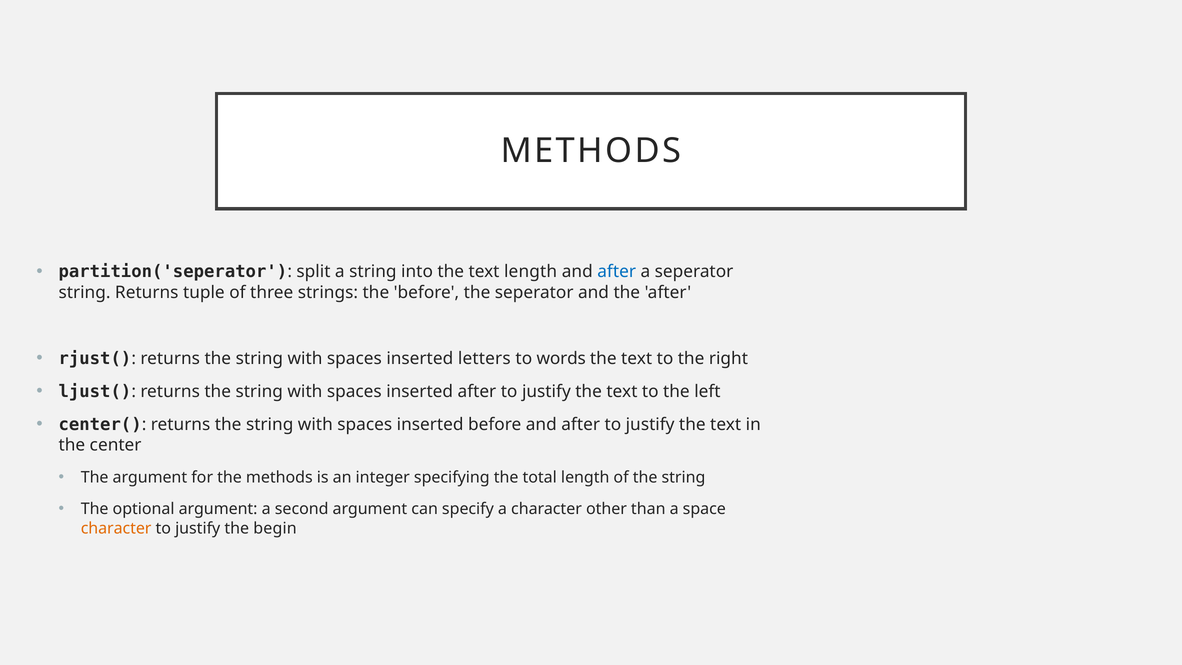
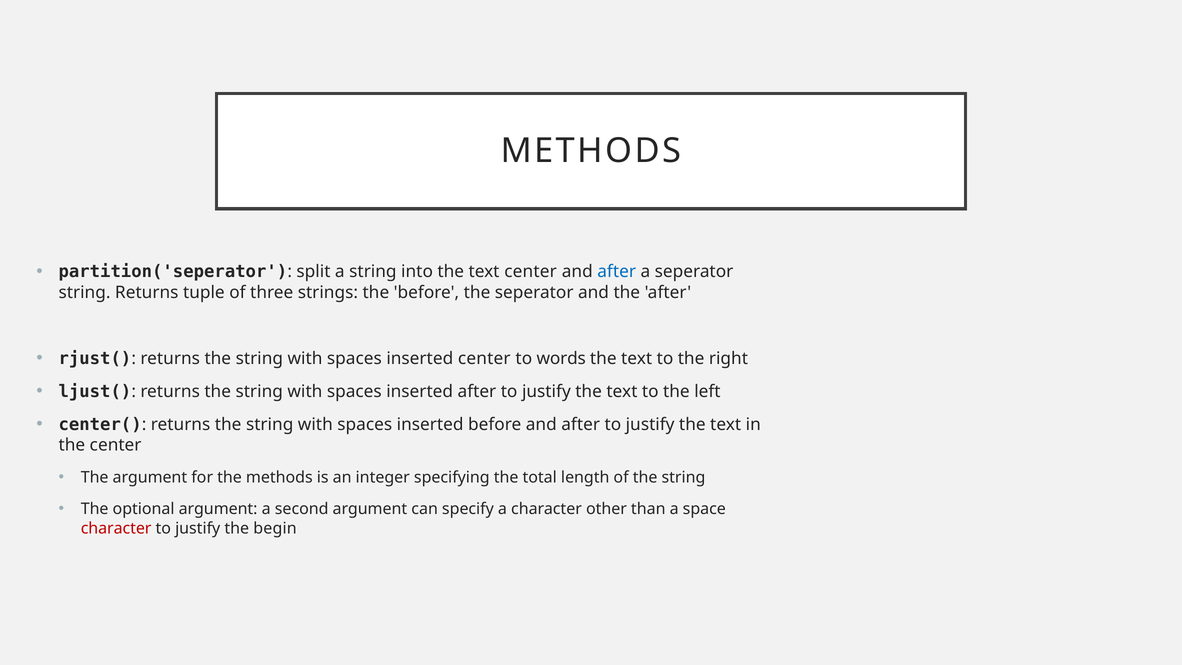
text length: length -> center
inserted letters: letters -> center
character at (116, 528) colour: orange -> red
